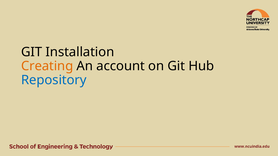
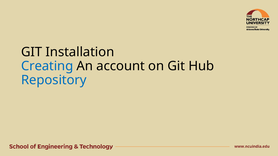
Creating colour: orange -> blue
